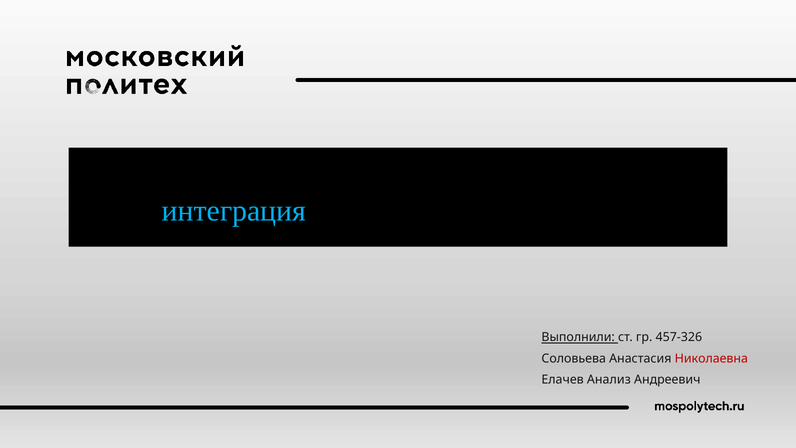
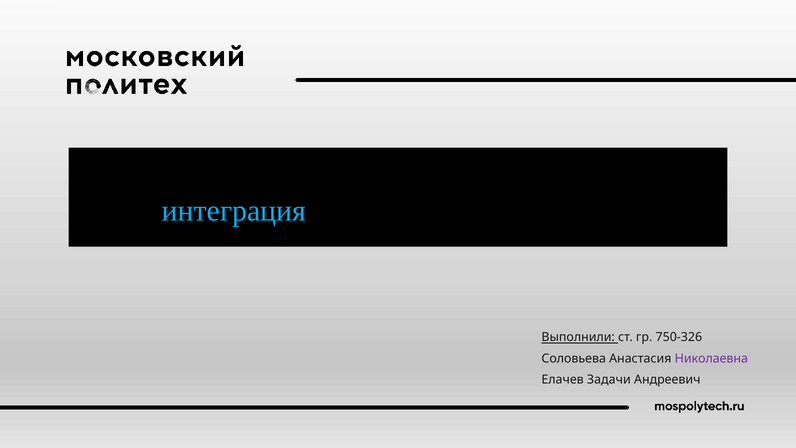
457-326: 457-326 -> 750-326
Николаевна colour: red -> purple
Анализ: Анализ -> Задачи
